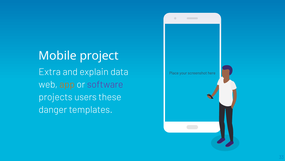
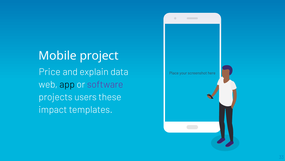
Extra: Extra -> Price
app colour: orange -> black
danger: danger -> impact
